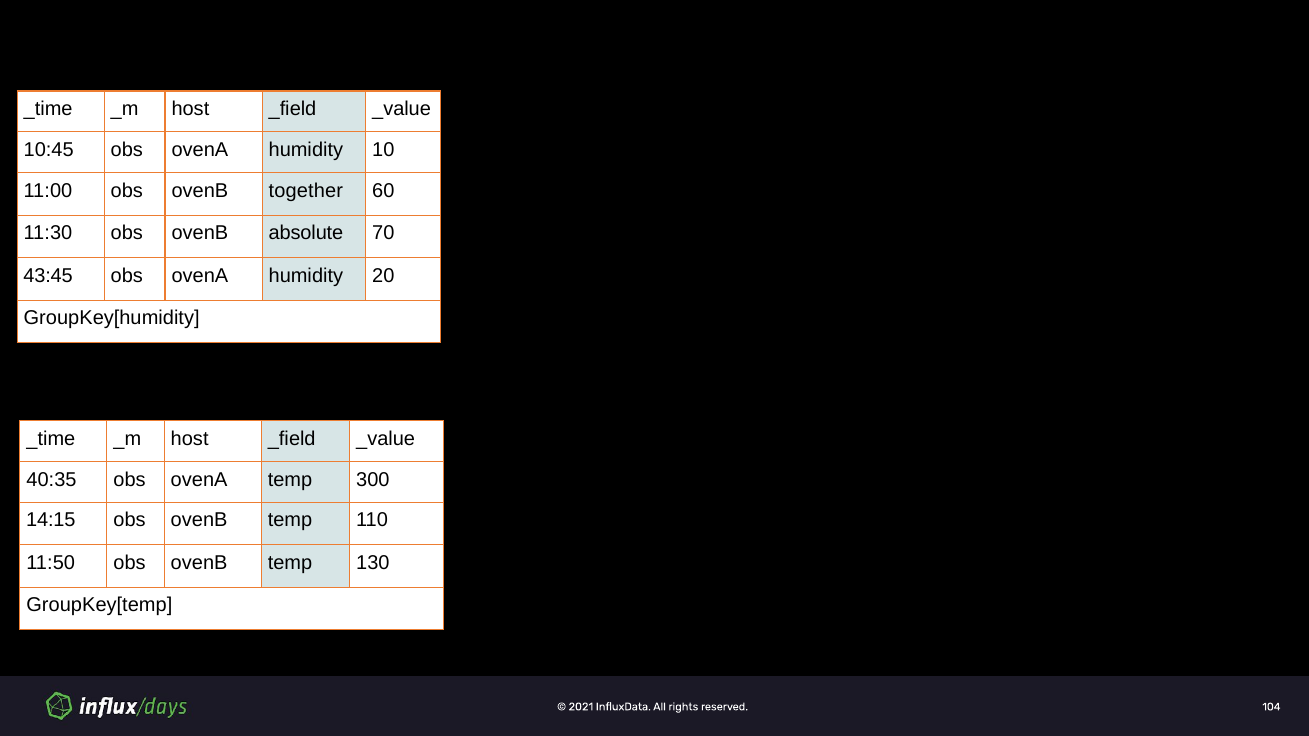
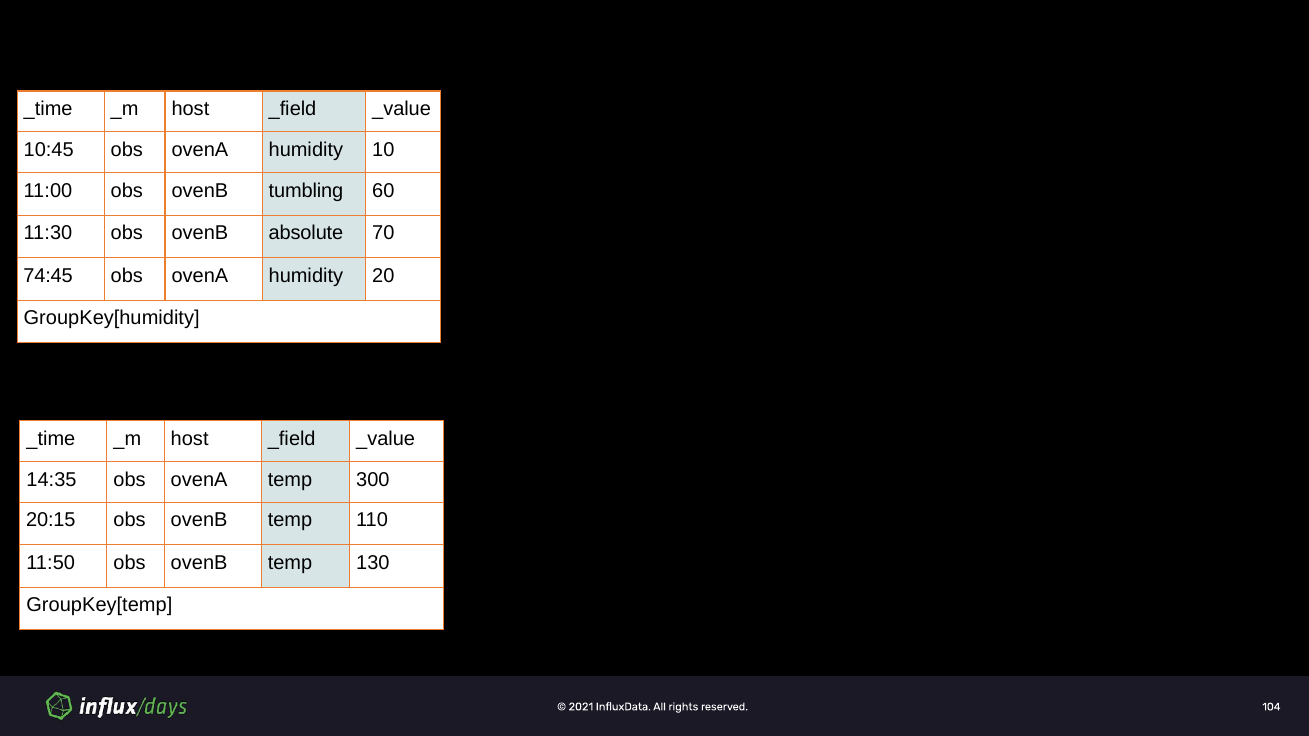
together: together -> tumbling
43:45: 43:45 -> 74:45
40:35: 40:35 -> 14:35
14:15: 14:15 -> 20:15
